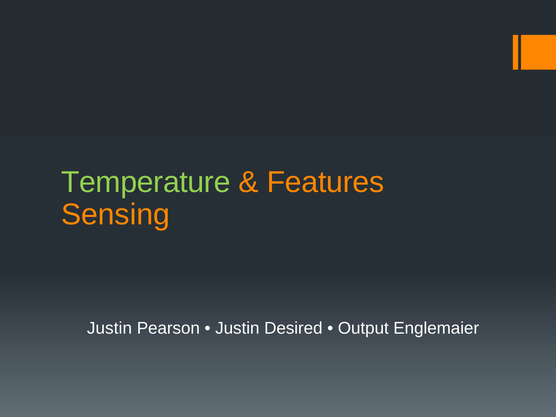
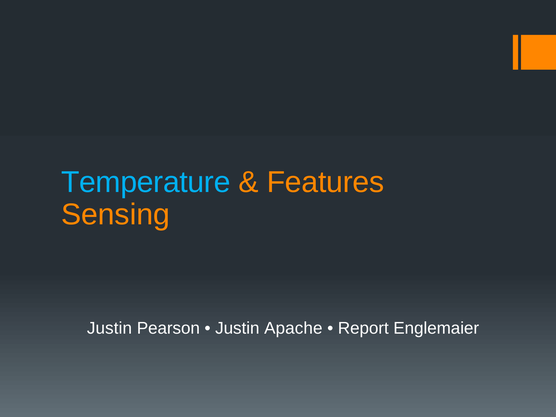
Temperature colour: light green -> light blue
Desired: Desired -> Apache
Output: Output -> Report
